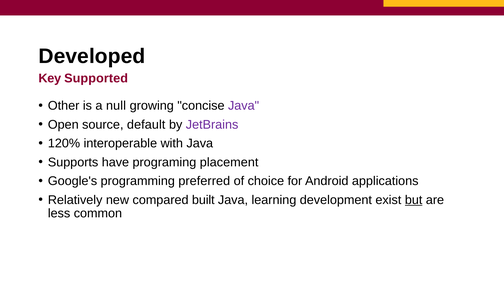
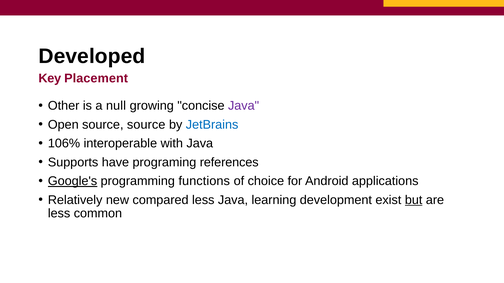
Supported: Supported -> Placement
source default: default -> source
JetBrains colour: purple -> blue
120%: 120% -> 106%
placement: placement -> references
Google's underline: none -> present
preferred: preferred -> functions
compared built: built -> less
